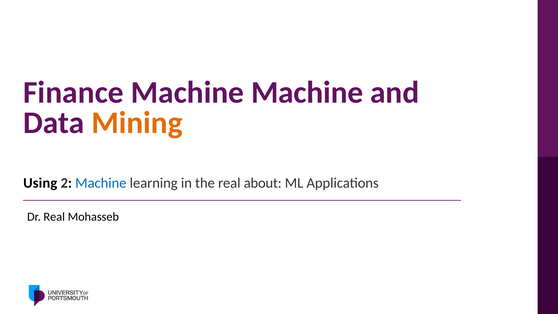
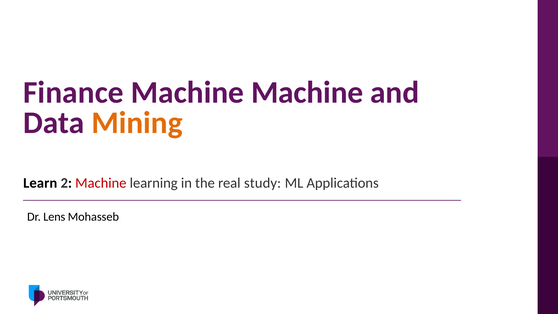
Using: Using -> Learn
Machine at (101, 183) colour: blue -> red
about: about -> study
Dr Real: Real -> Lens
